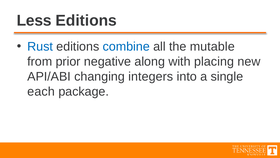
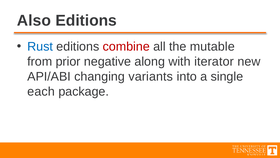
Less: Less -> Also
combine colour: blue -> red
placing: placing -> iterator
integers: integers -> variants
